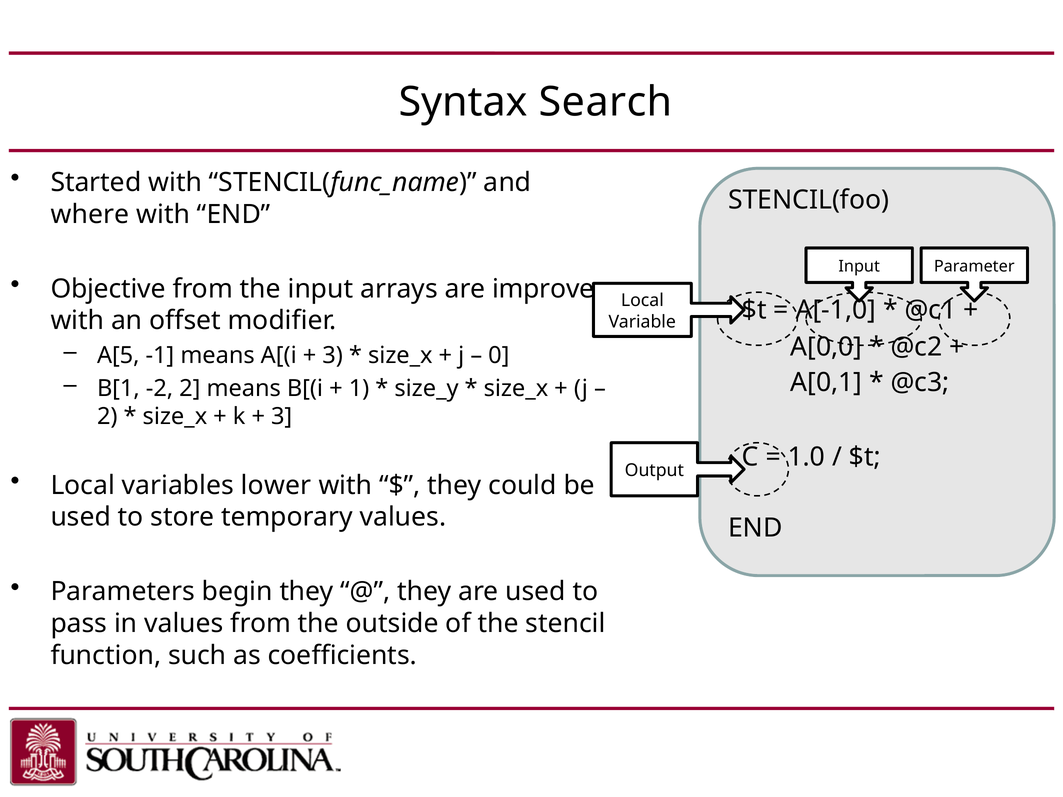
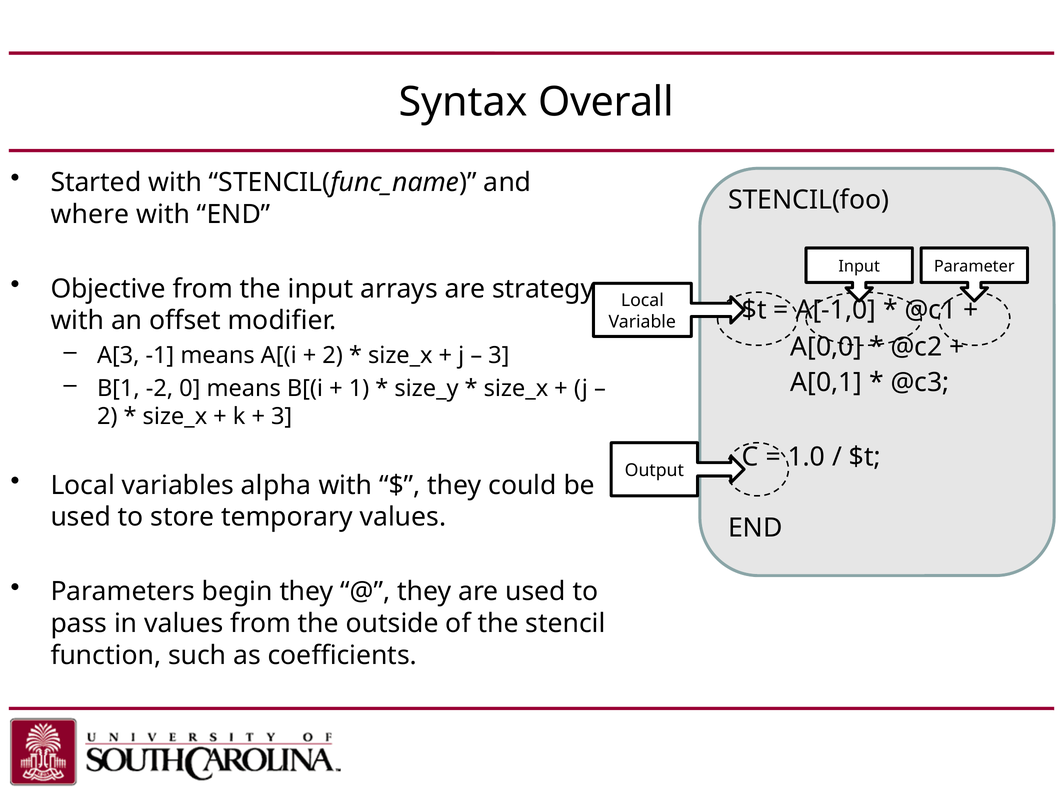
Search: Search -> Overall
improve: improve -> strategy
A[5: A[5 -> A[3
3 at (333, 355): 3 -> 2
0 at (499, 355): 0 -> 3
-2 2: 2 -> 0
lower: lower -> alpha
